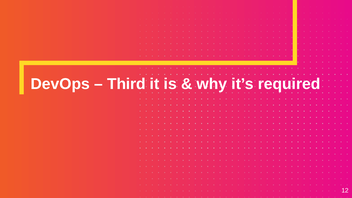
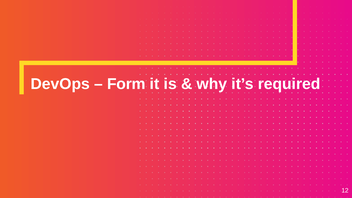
Third: Third -> Form
